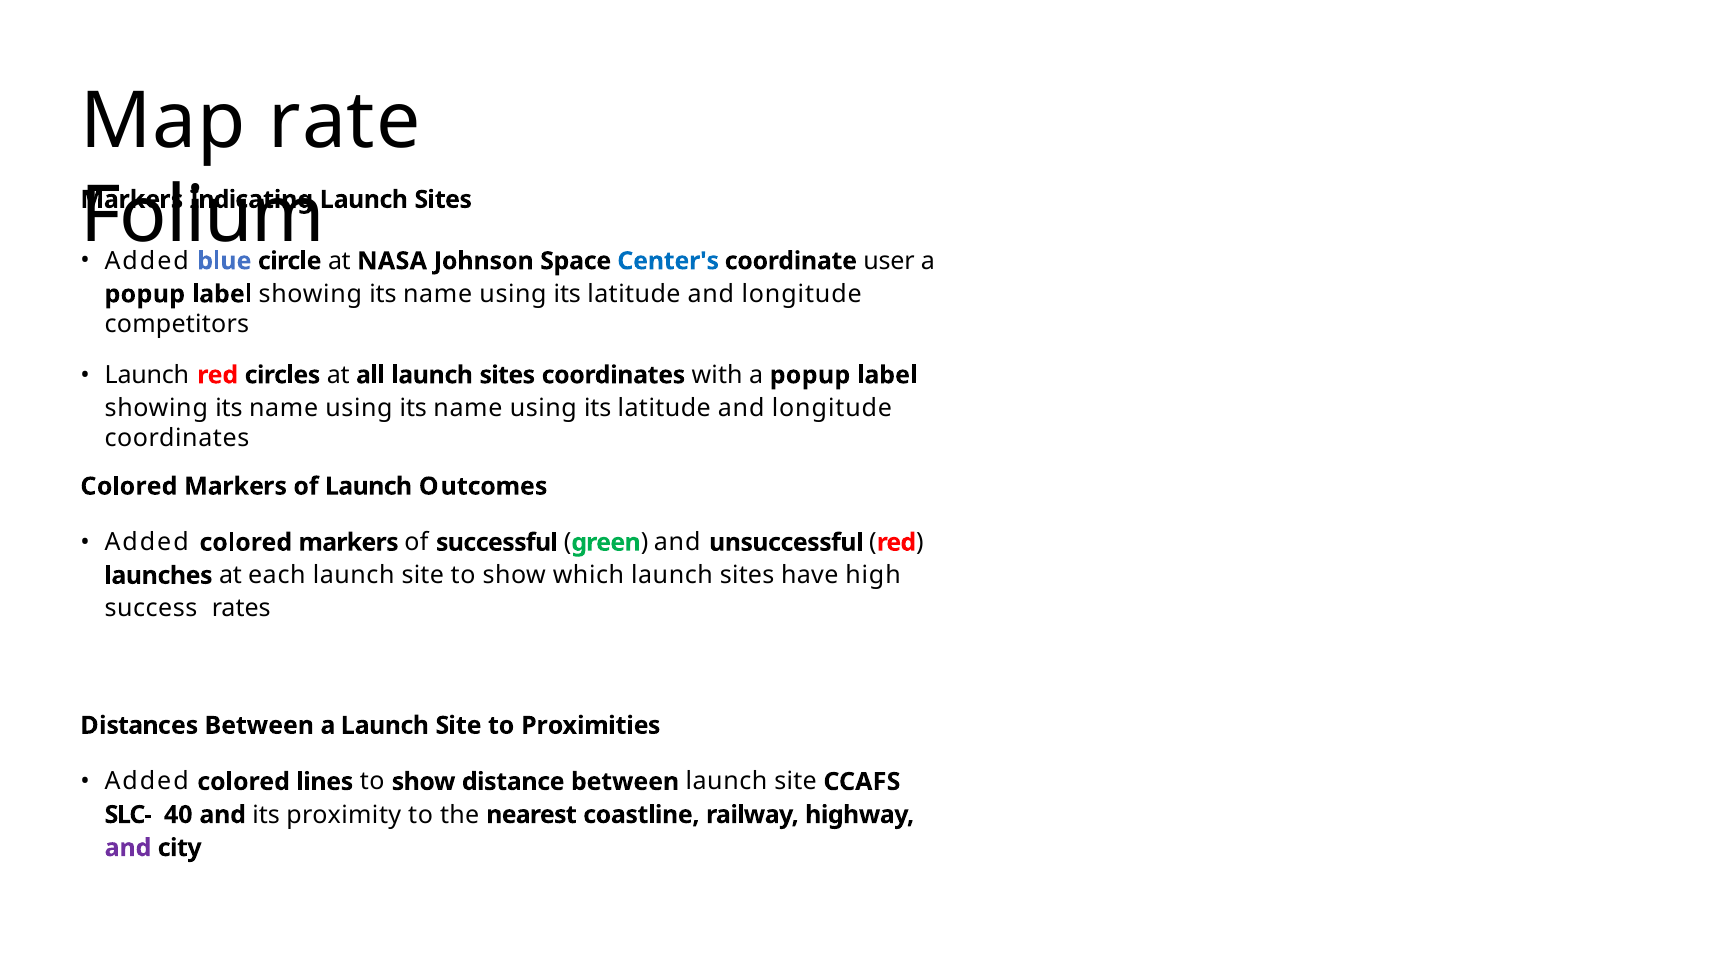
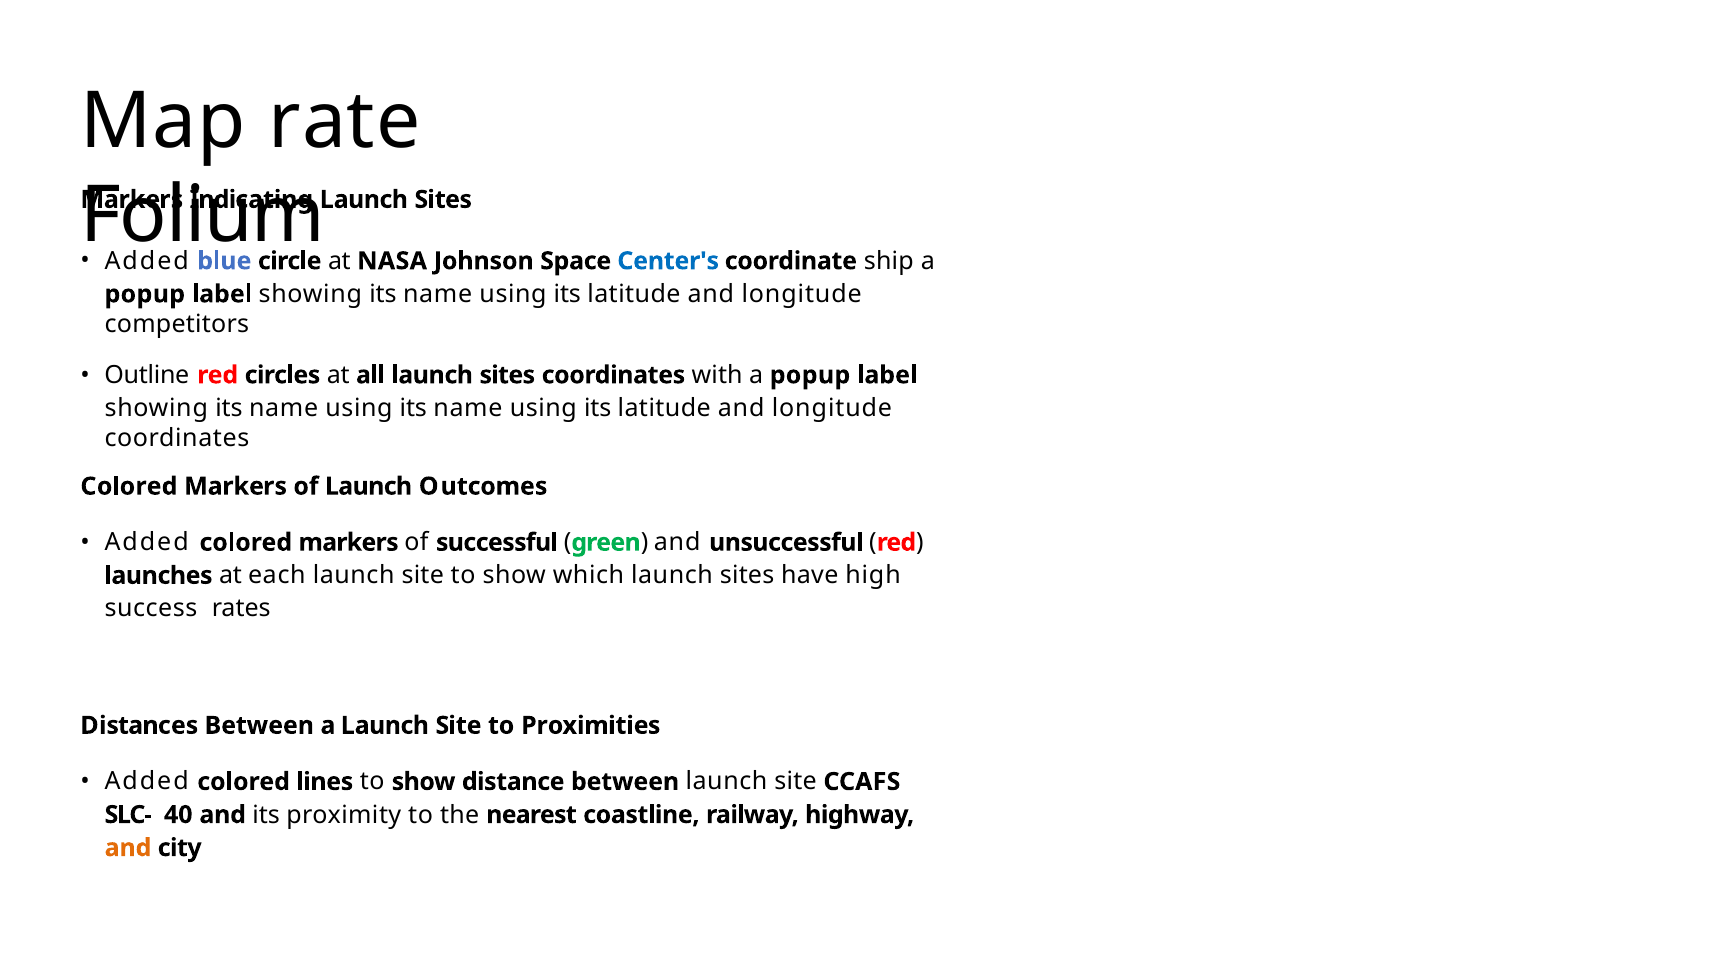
user: user -> ship
Launch at (147, 375): Launch -> Outline
and at (128, 847) colour: purple -> orange
